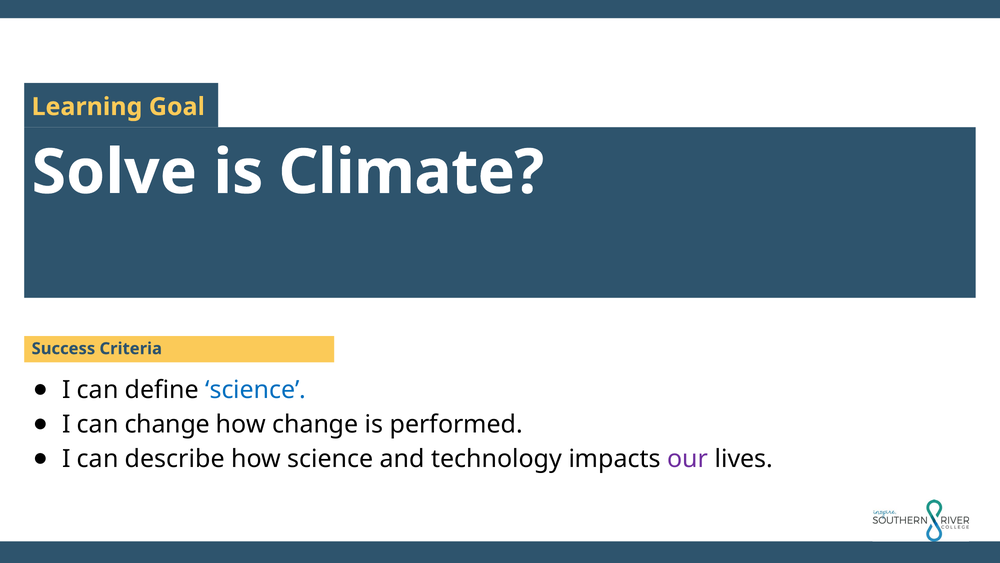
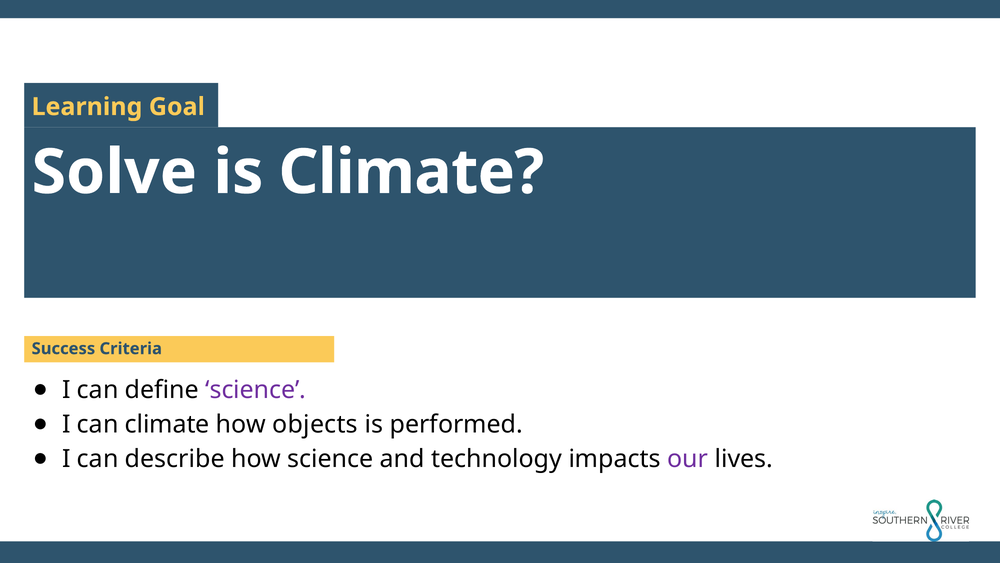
science at (256, 390) colour: blue -> purple
can change: change -> climate
how change: change -> objects
